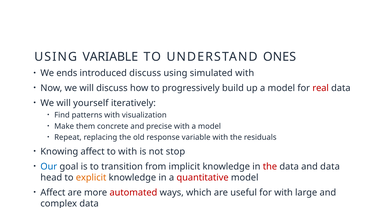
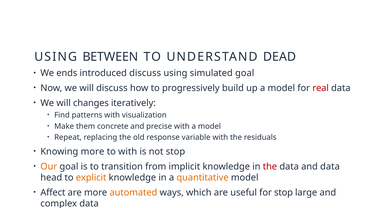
USING VARIABLE: VARIABLE -> BETWEEN
ONES: ONES -> DEAD
simulated with: with -> goal
yourself: yourself -> changes
Knowing affect: affect -> more
Our colour: blue -> orange
quantitative colour: red -> orange
automated colour: red -> orange
for with: with -> stop
